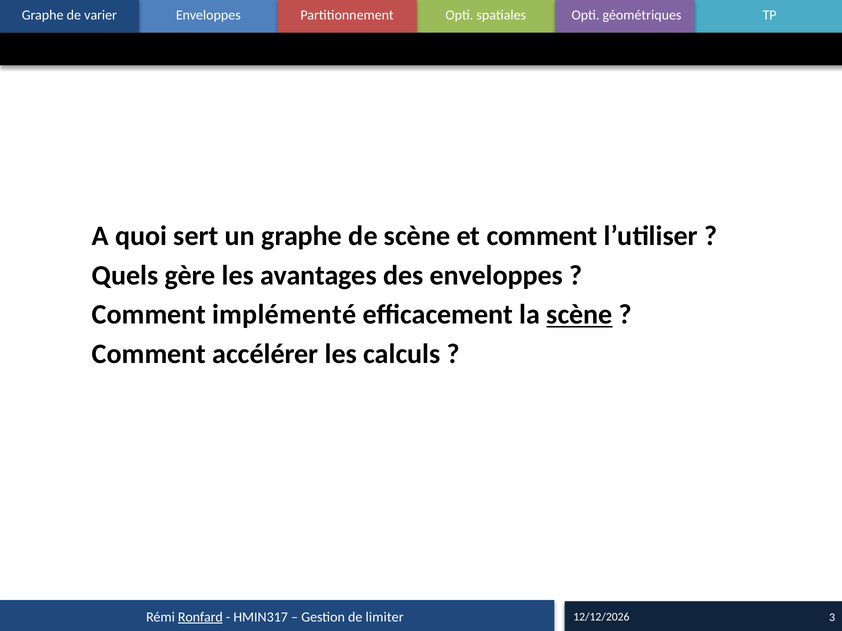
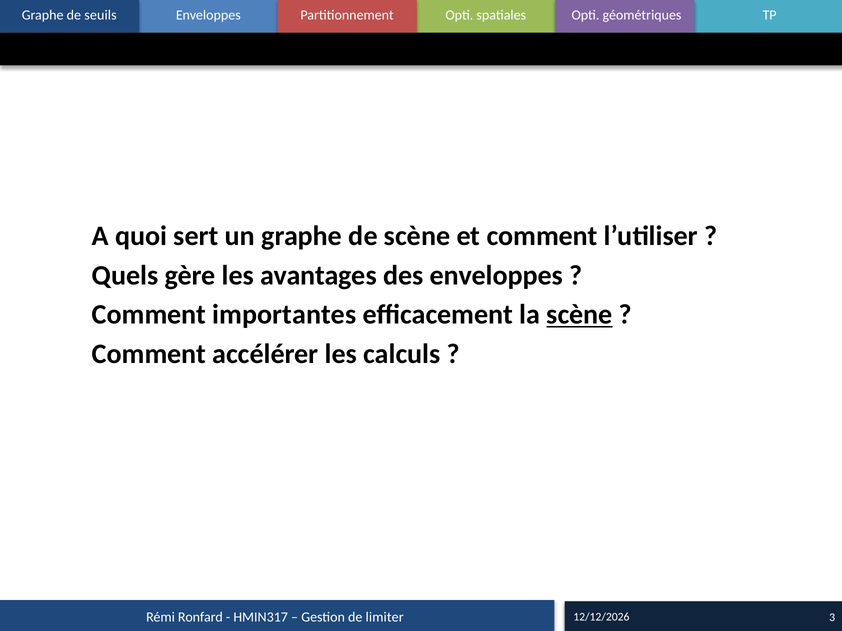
varier: varier -> seuils
implémenté: implémenté -> importantes
Ronfard underline: present -> none
